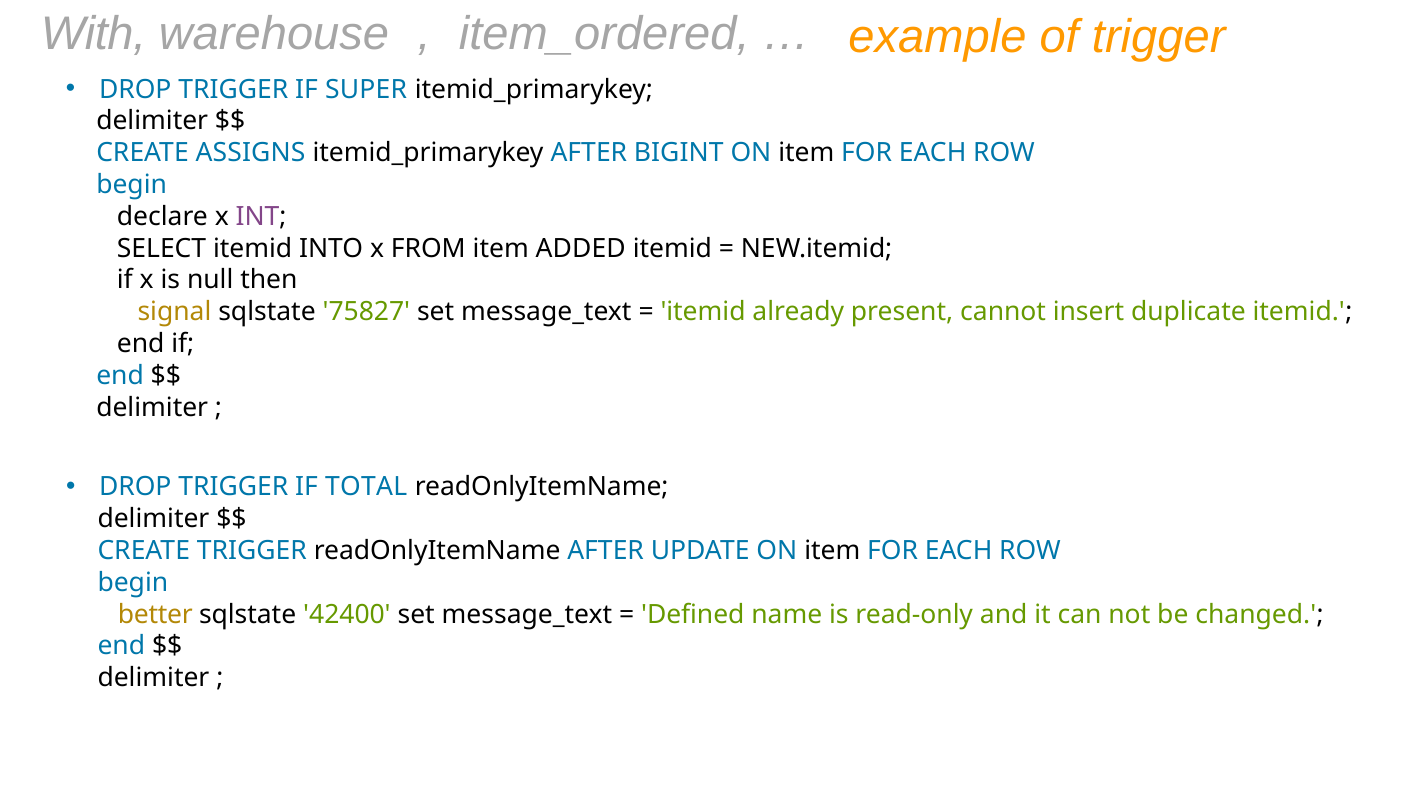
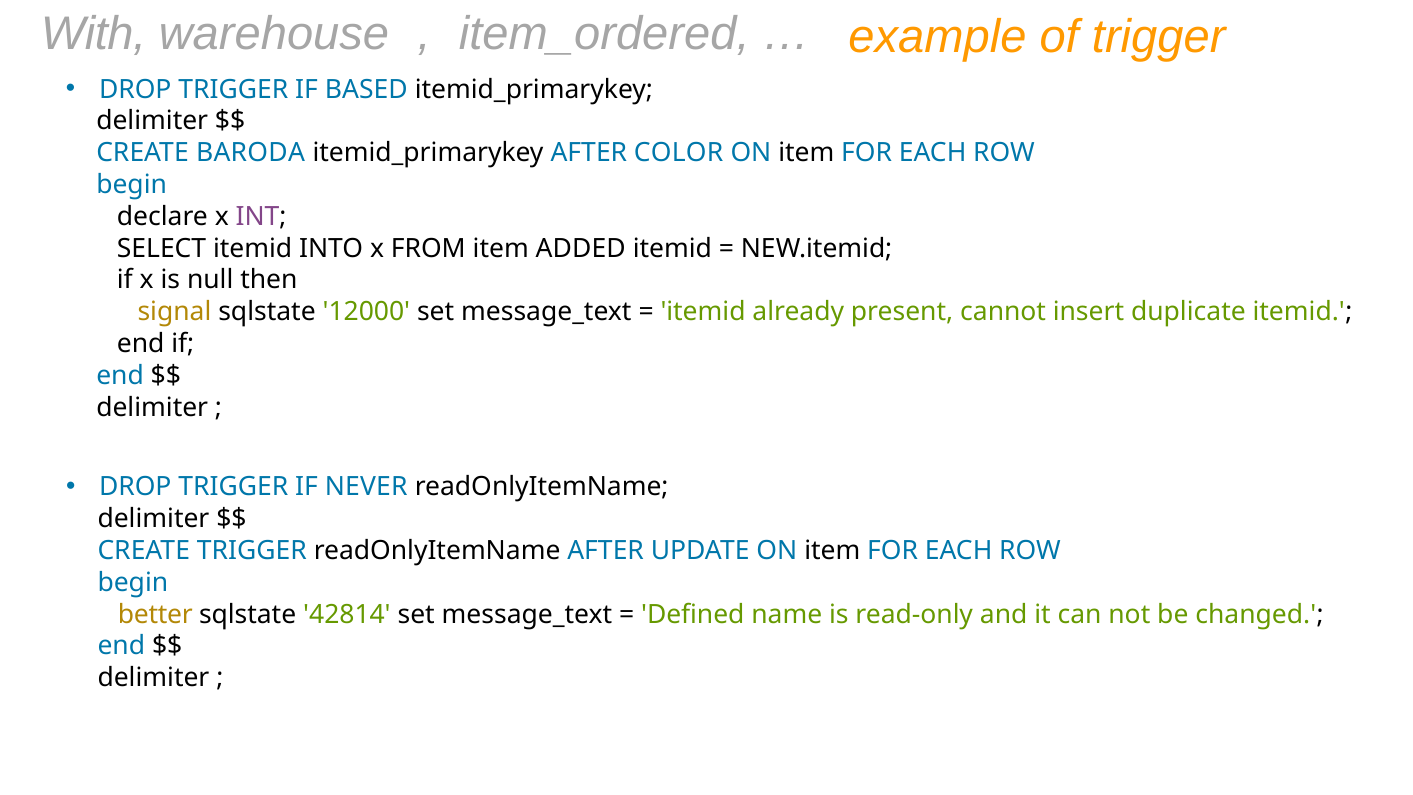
SUPER: SUPER -> BASED
ASSIGNS: ASSIGNS -> BARODA
BIGINT: BIGINT -> COLOR
75827: 75827 -> 12000
TOTAL: TOTAL -> NEVER
42400: 42400 -> 42814
